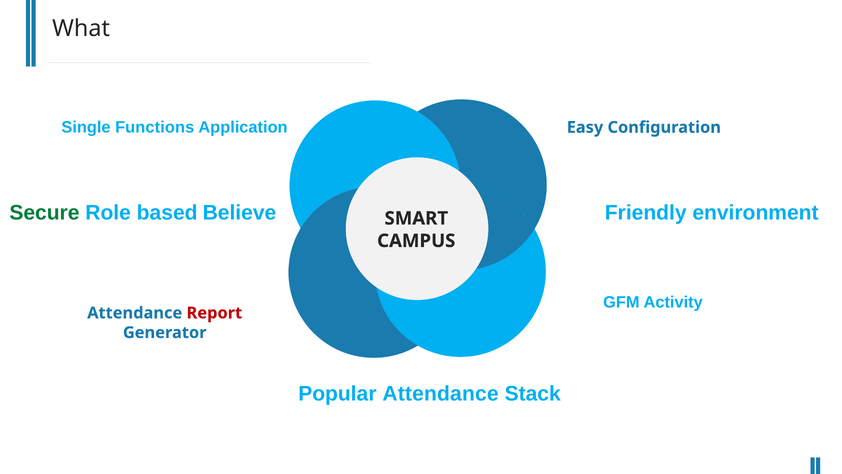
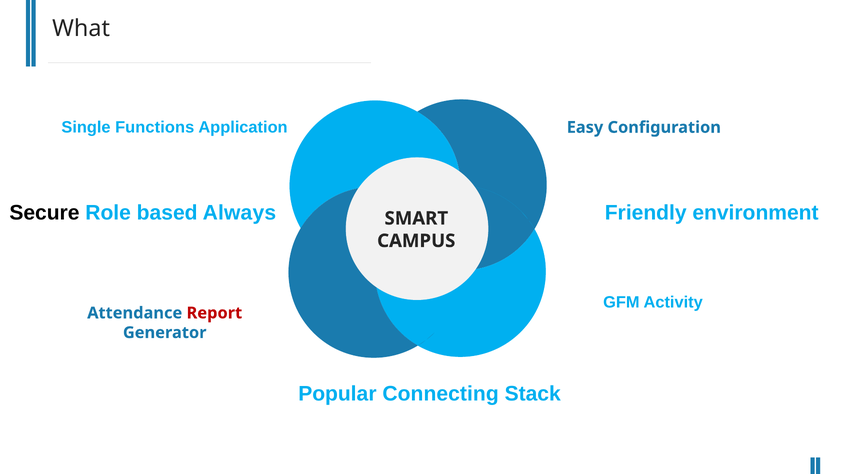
Secure colour: green -> black
Believe: Believe -> Always
Popular Attendance: Attendance -> Connecting
